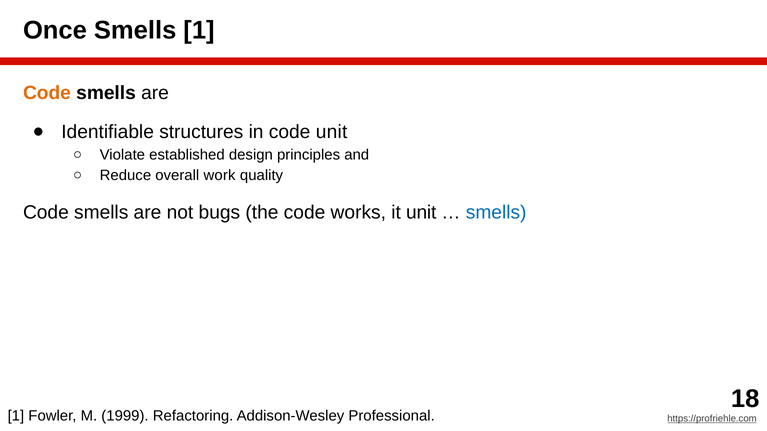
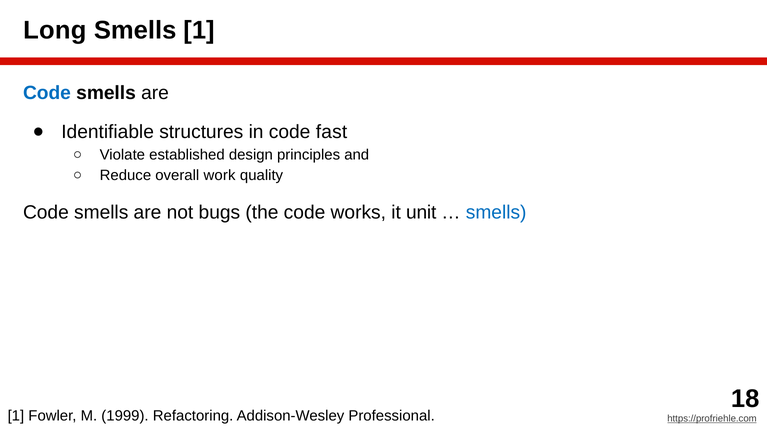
Once: Once -> Long
Code at (47, 93) colour: orange -> blue
code unit: unit -> fast
